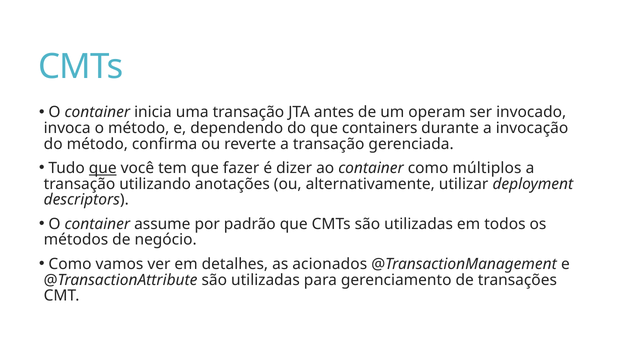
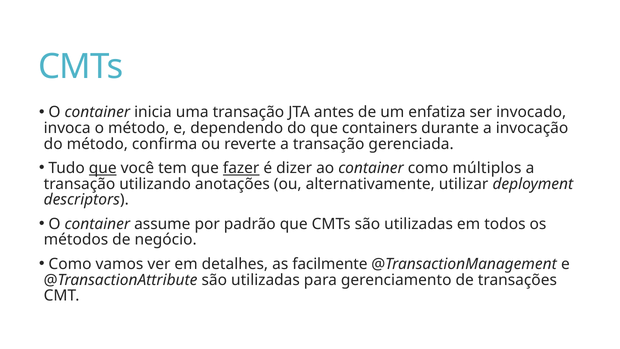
operam: operam -> enfatiza
fazer underline: none -> present
acionados: acionados -> facilmente
